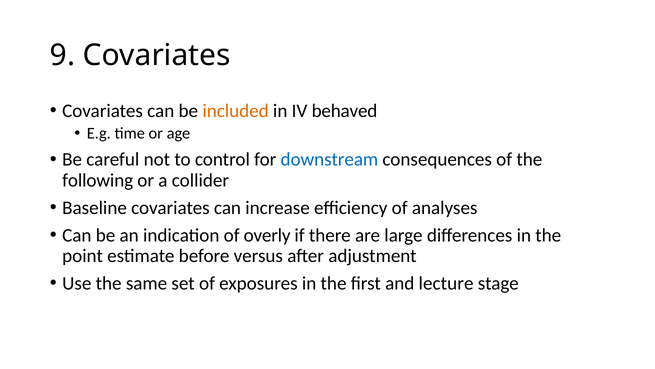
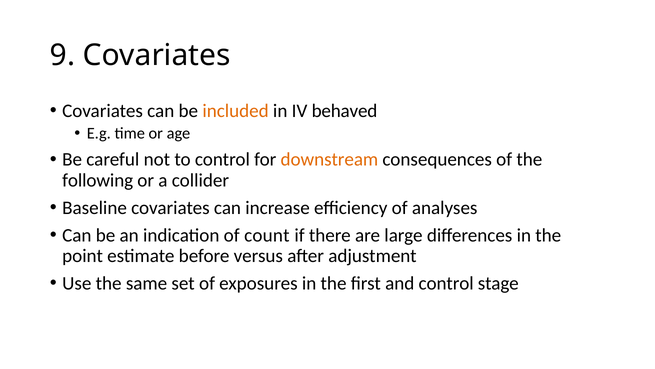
downstream colour: blue -> orange
overly: overly -> count
and lecture: lecture -> control
